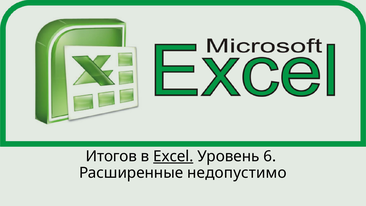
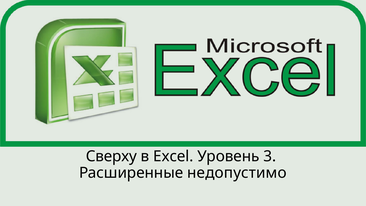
Итогов: Итогов -> Сверху
Excel underline: present -> none
6: 6 -> 3
